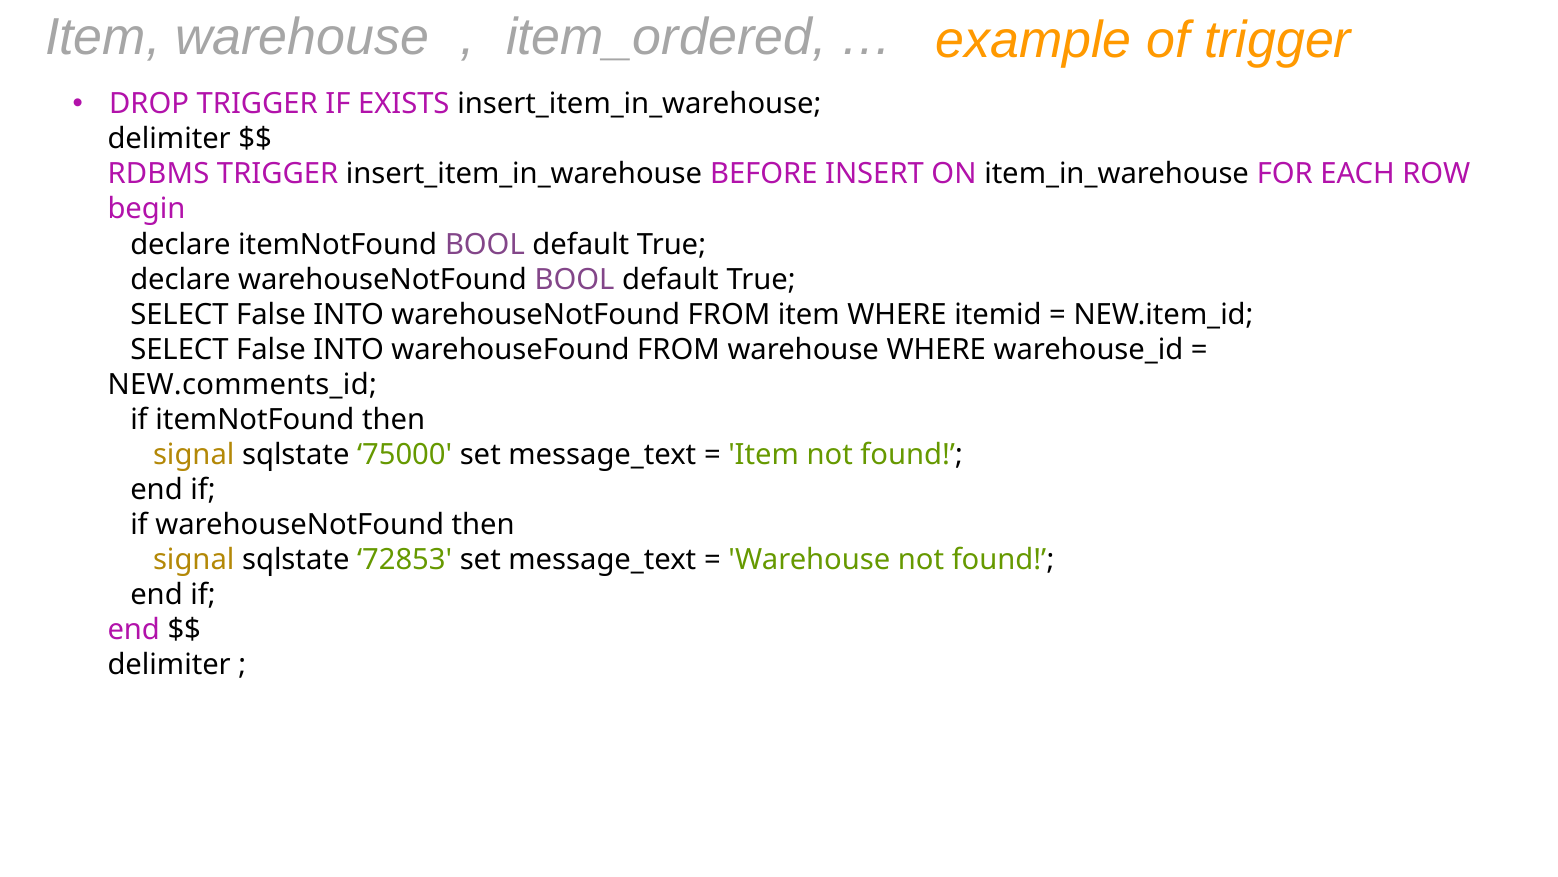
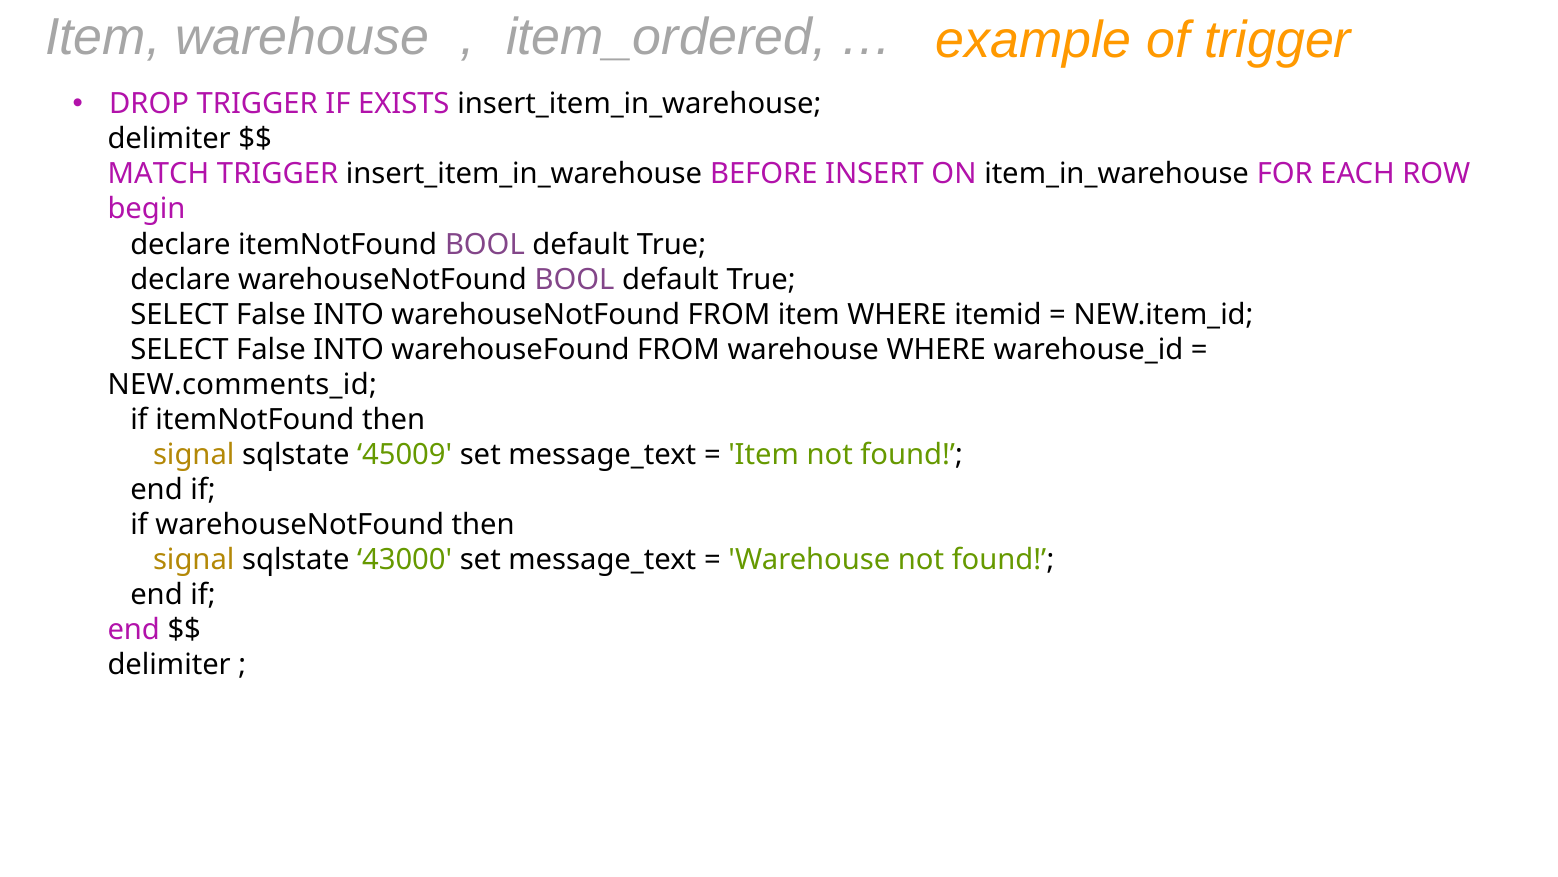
RDBMS: RDBMS -> MATCH
75000: 75000 -> 45009
72853: 72853 -> 43000
